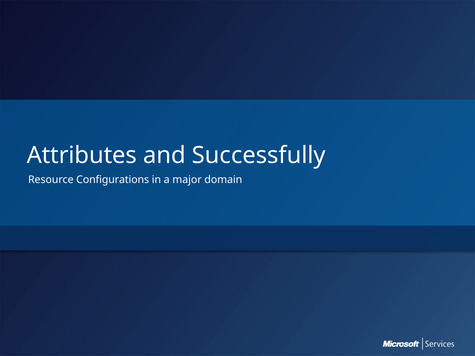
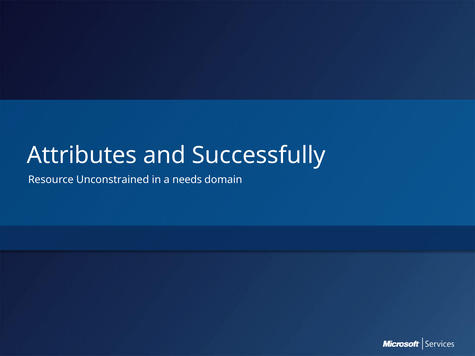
Configurations: Configurations -> Unconstrained
major: major -> needs
